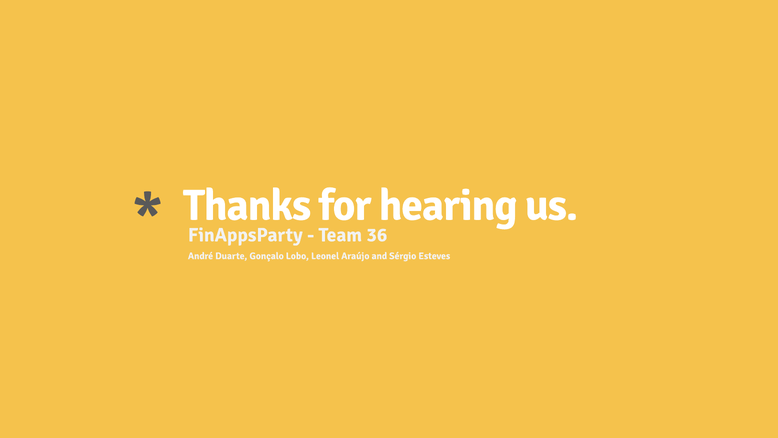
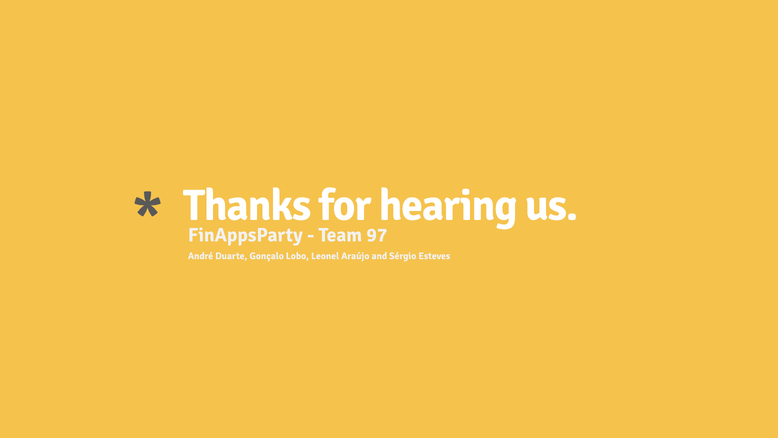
36: 36 -> 97
